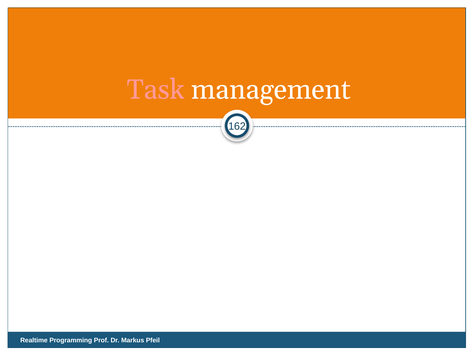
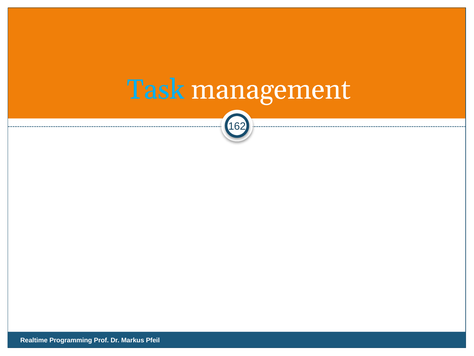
Task colour: pink -> light blue
